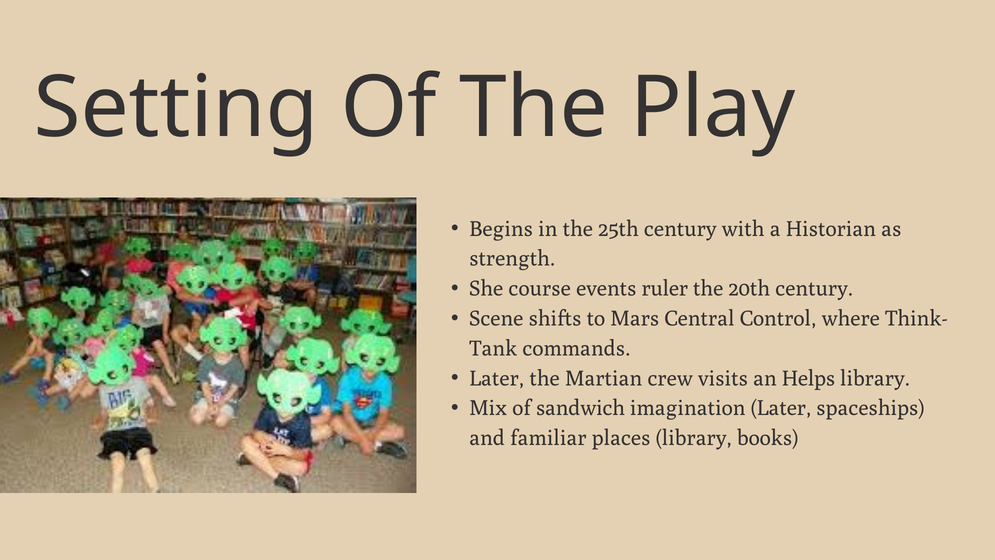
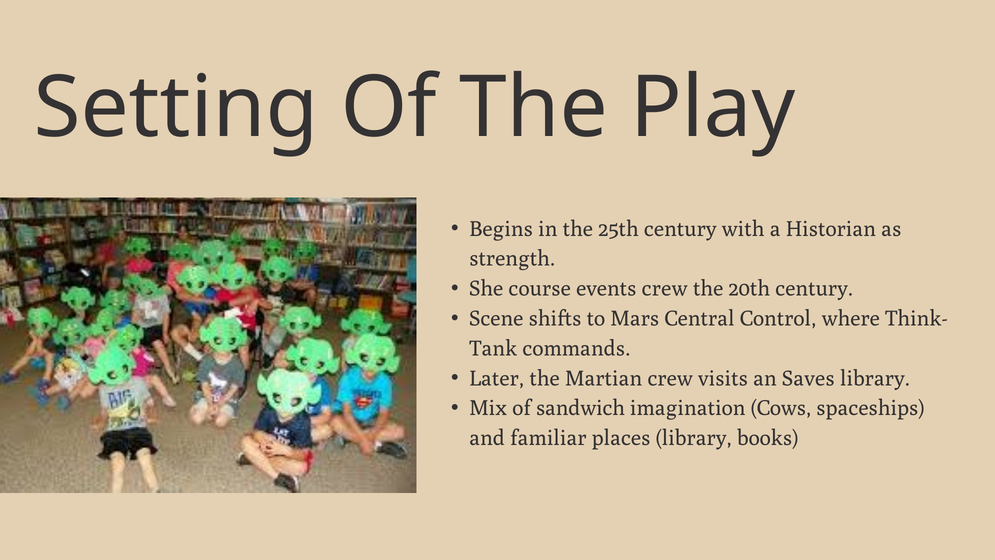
events ruler: ruler -> crew
Helps: Helps -> Saves
imagination Later: Later -> Cows
